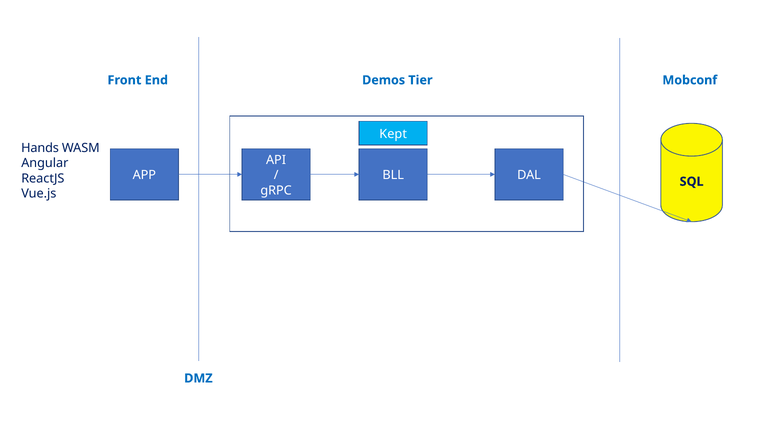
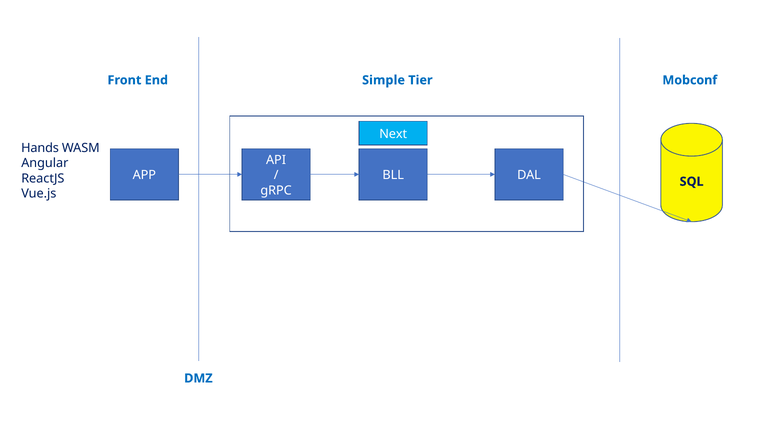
Demos: Demos -> Simple
Kept: Kept -> Next
